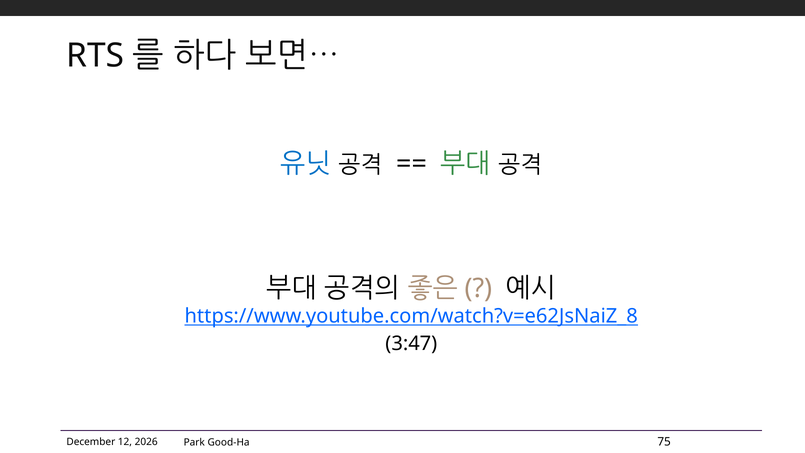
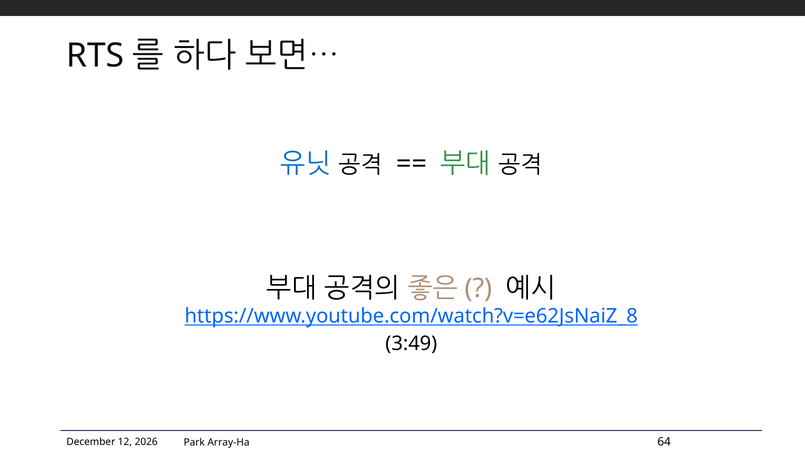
3:47: 3:47 -> 3:49
75: 75 -> 64
Good-Ha: Good-Ha -> Array-Ha
